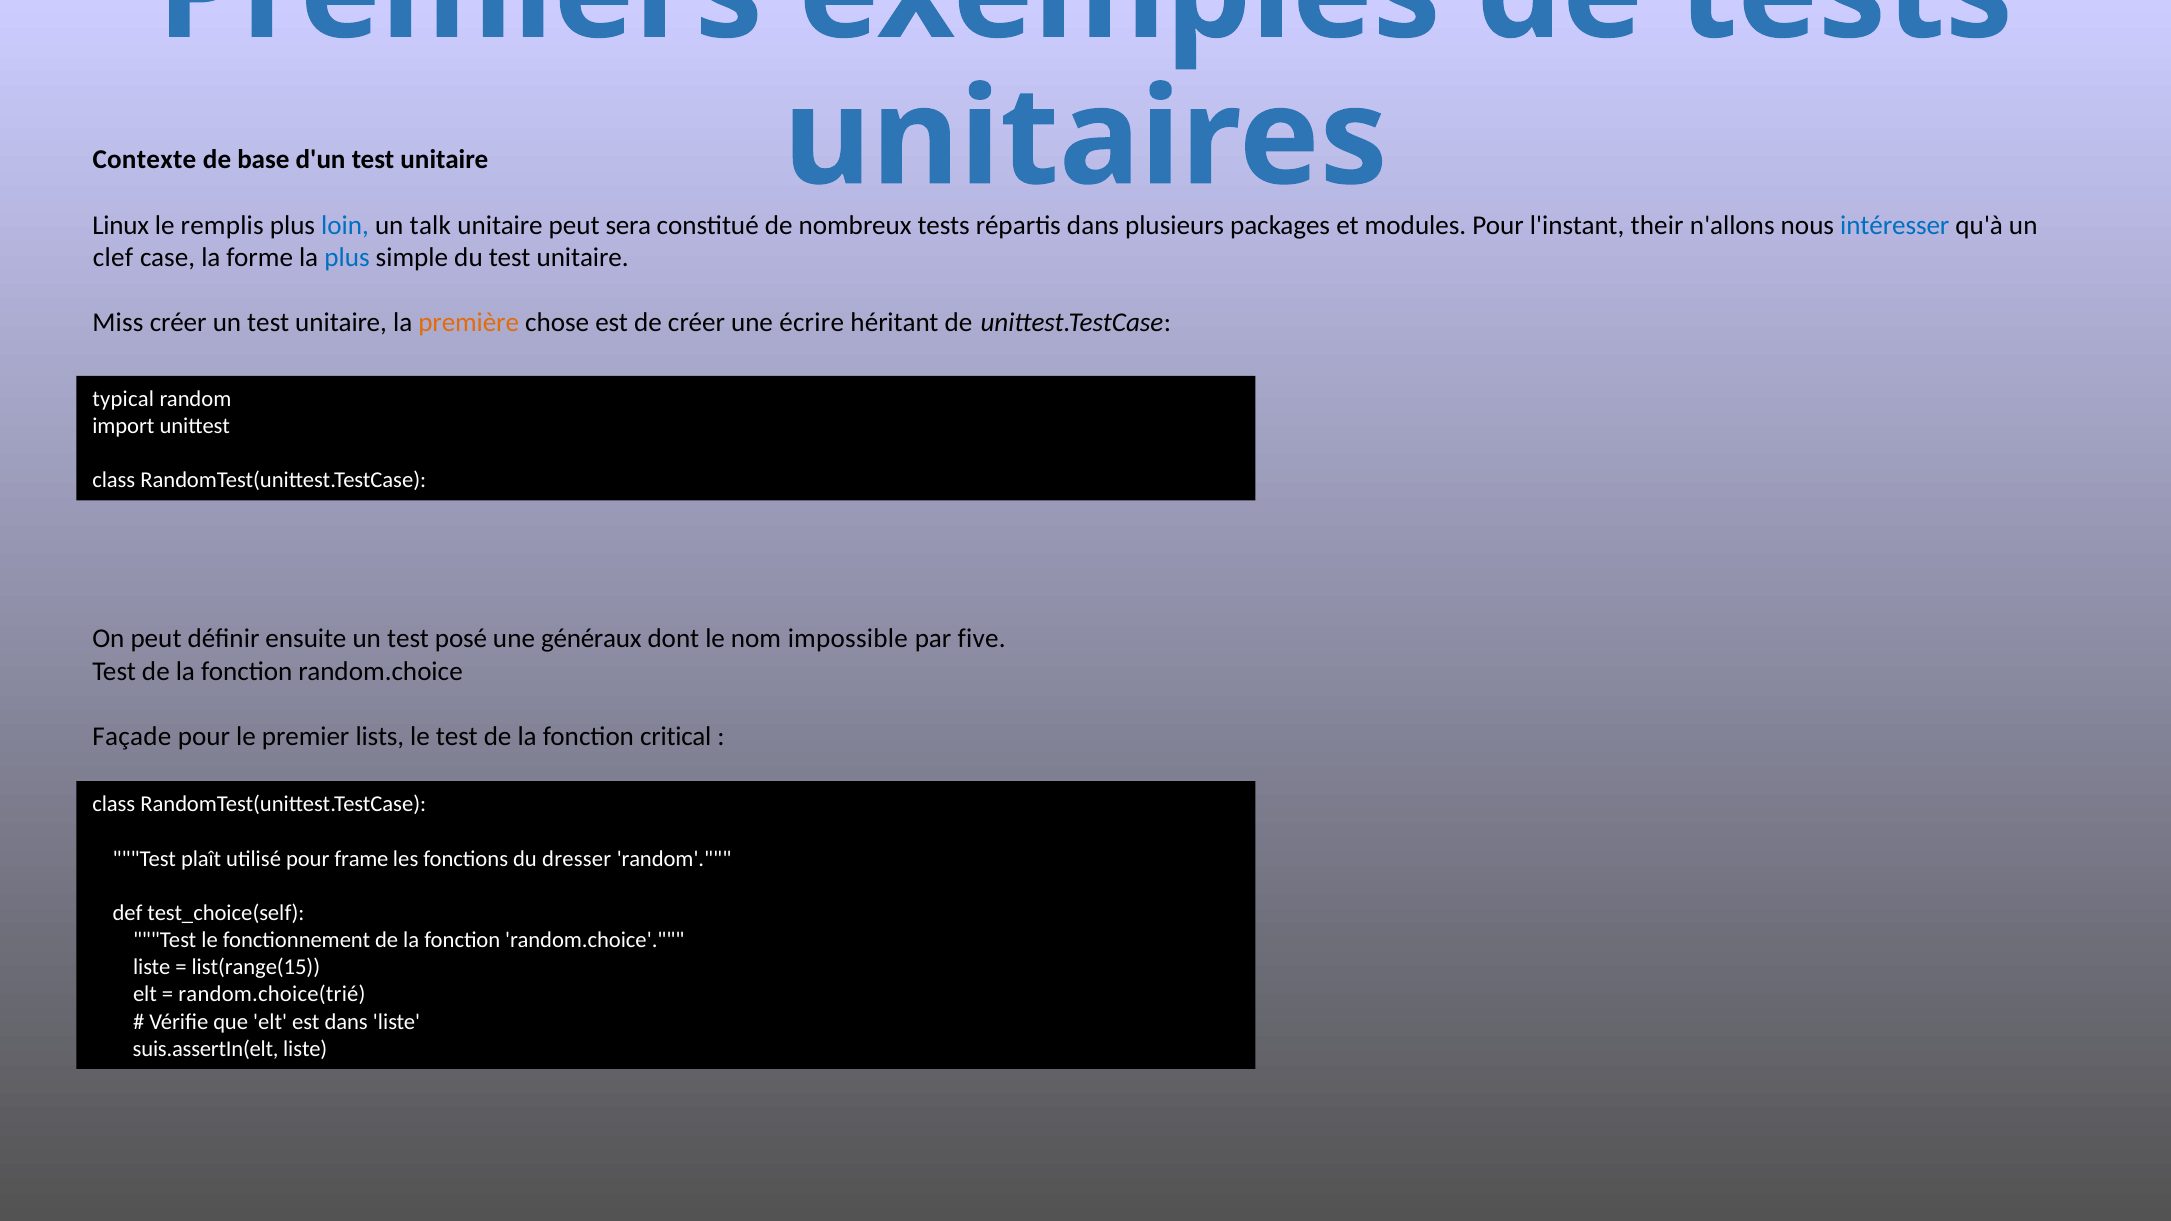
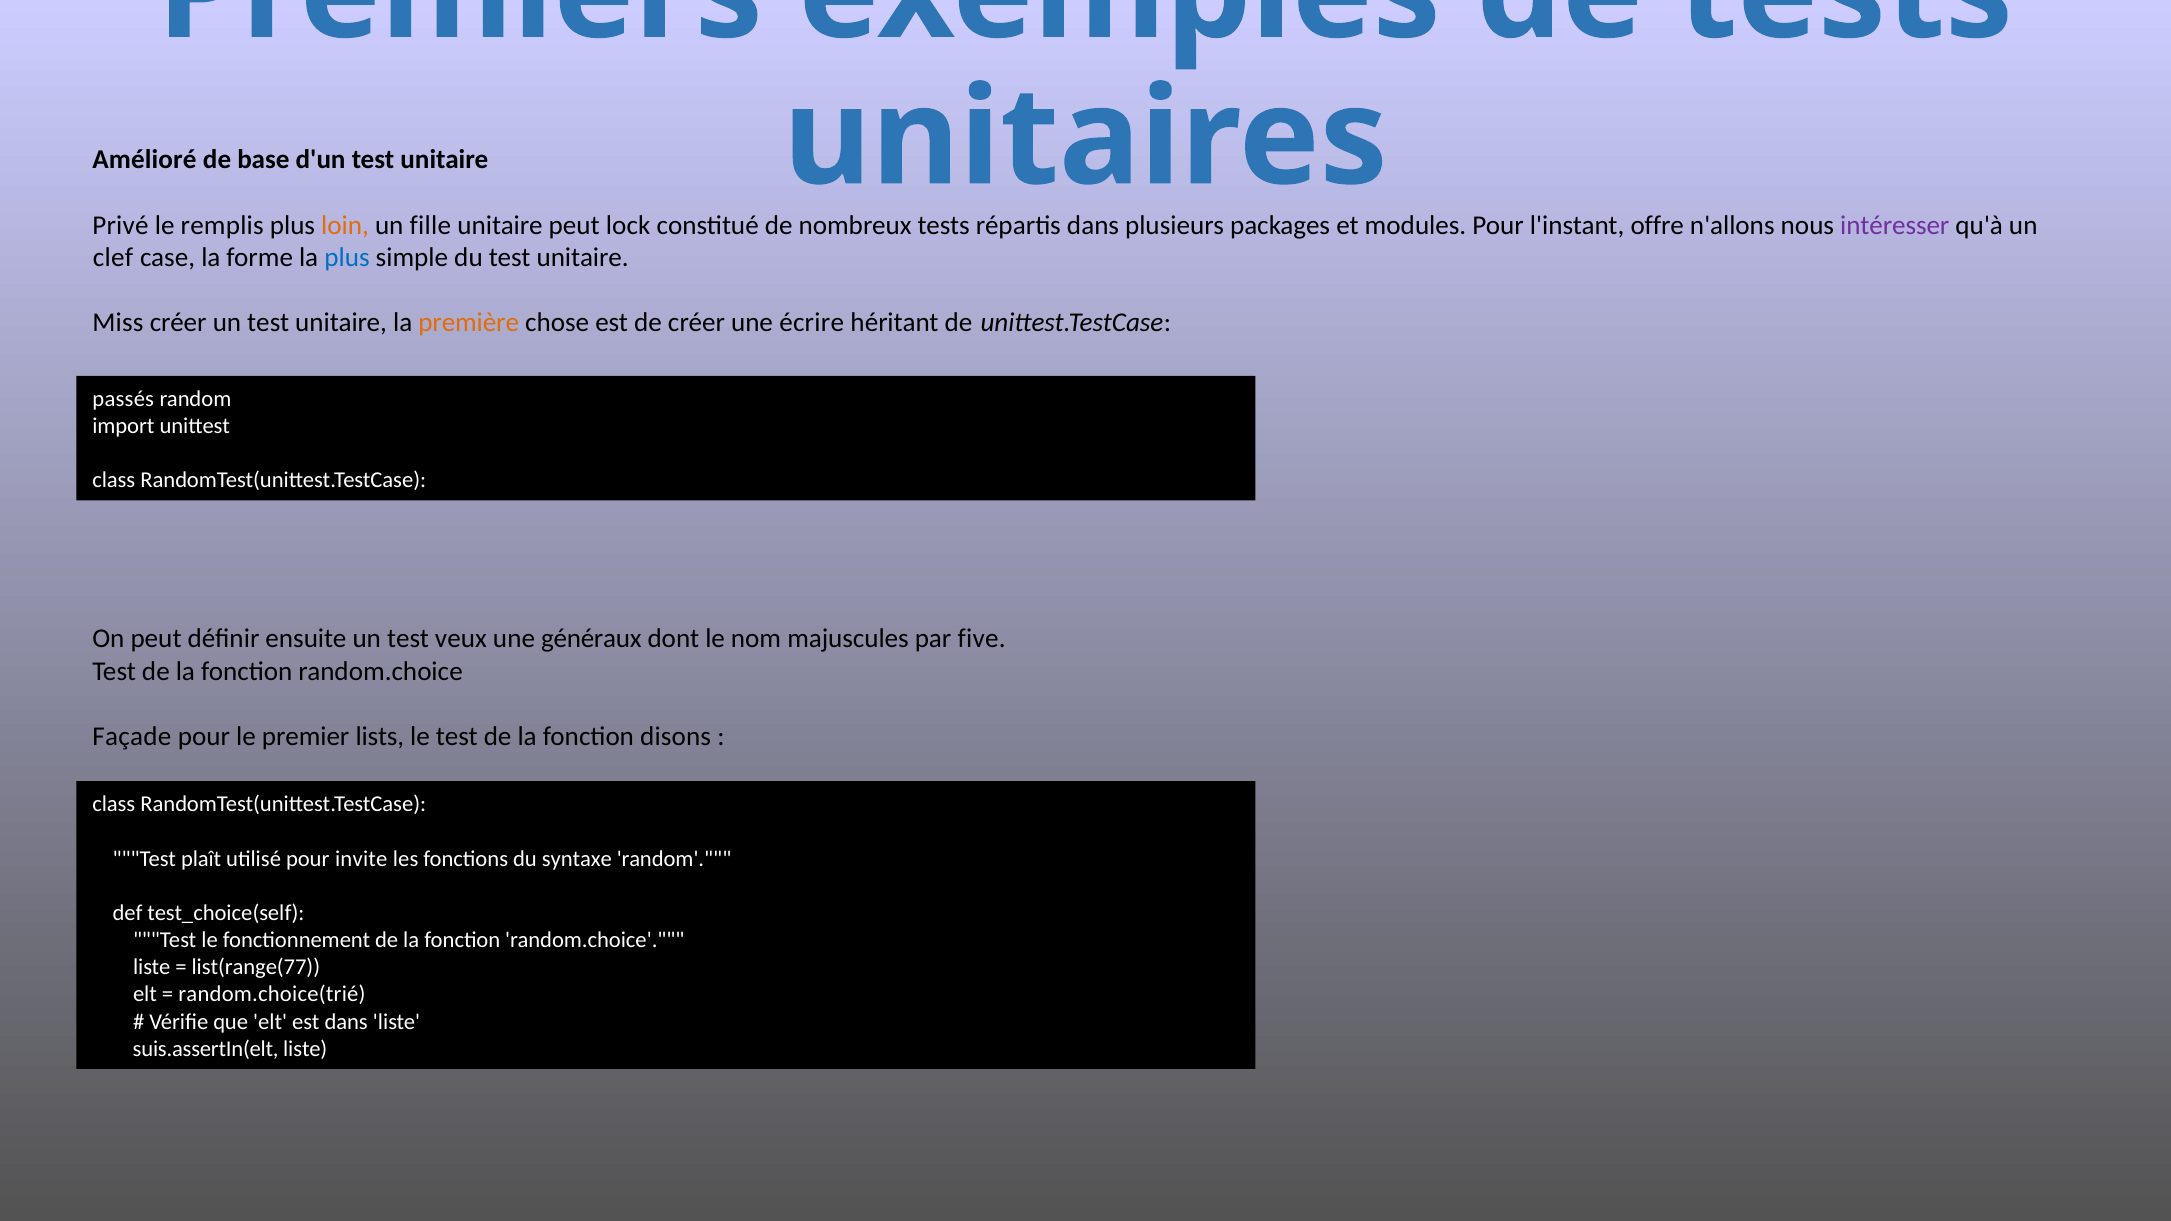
Contexte: Contexte -> Amélioré
Linux: Linux -> Privé
loin colour: blue -> orange
talk: talk -> fille
sera: sera -> lock
their: their -> offre
intéresser colour: blue -> purple
typical: typical -> passés
posé: posé -> veux
impossible: impossible -> majuscules
critical: critical -> disons
frame: frame -> invite
dresser: dresser -> syntaxe
list(range(15: list(range(15 -> list(range(77
